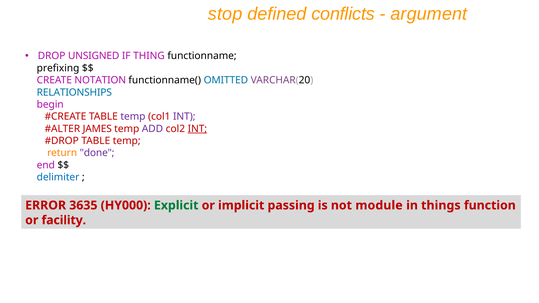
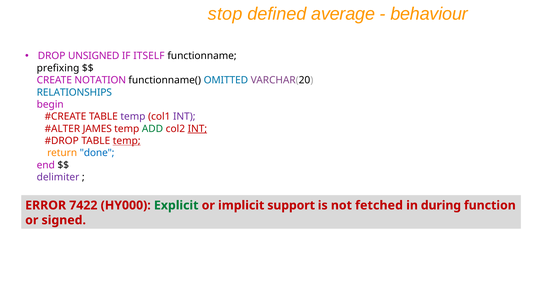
conflicts: conflicts -> average
argument: argument -> behaviour
THING: THING -> ITSELF
ADD colour: purple -> green
temp at (127, 141) underline: none -> present
done colour: purple -> blue
delimiter colour: blue -> purple
3635: 3635 -> 7422
passing: passing -> support
module: module -> fetched
things: things -> during
facility: facility -> signed
